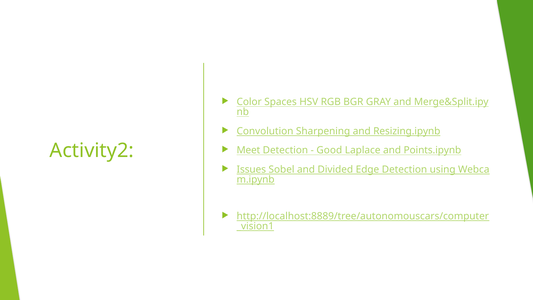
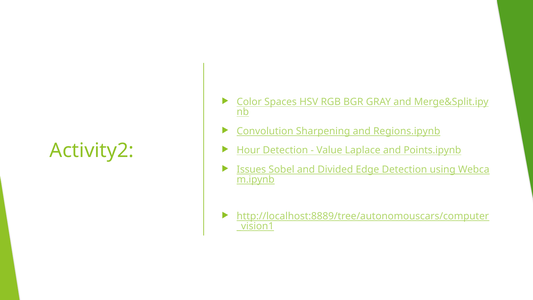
Resizing.ipynb: Resizing.ipynb -> Regions.ipynb
Meet: Meet -> Hour
Good: Good -> Value
